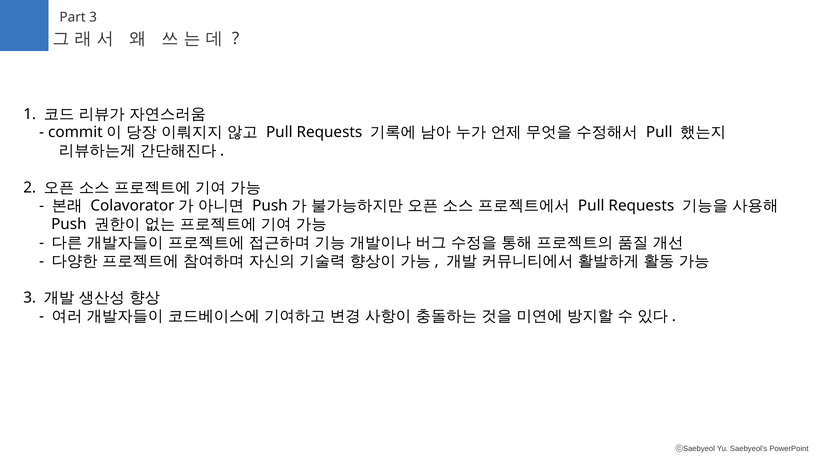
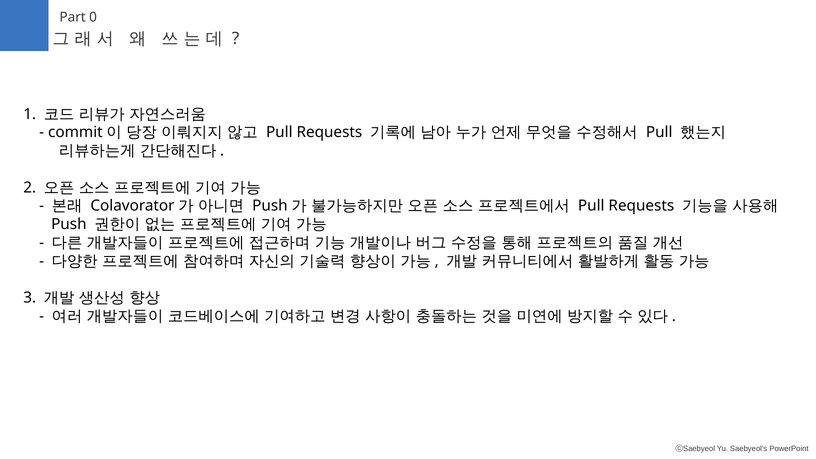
Part 3: 3 -> 0
